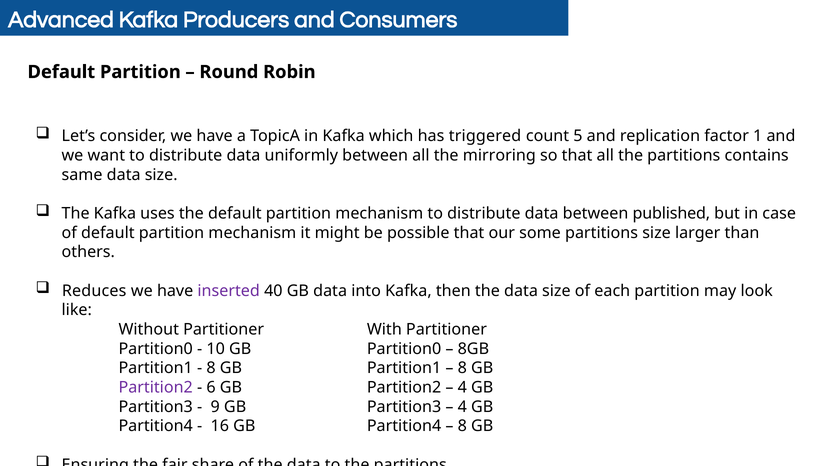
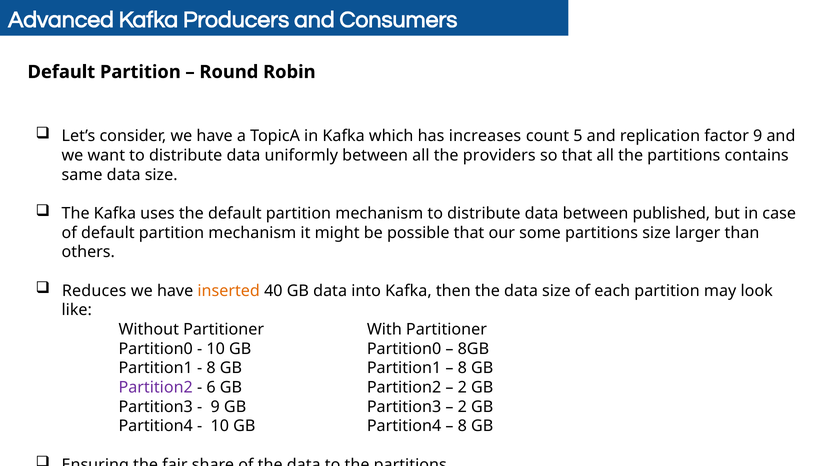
triggered: triggered -> increases
factor 1: 1 -> 9
mirroring: mirroring -> providers
inserted colour: purple -> orange
4 at (462, 387): 4 -> 2
4 at (462, 407): 4 -> 2
16 at (220, 426): 16 -> 10
